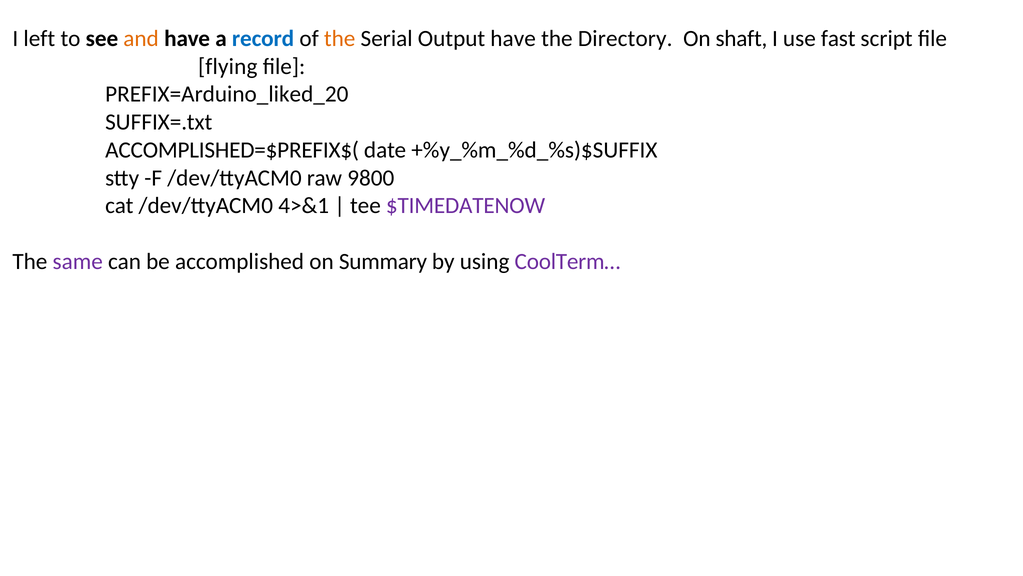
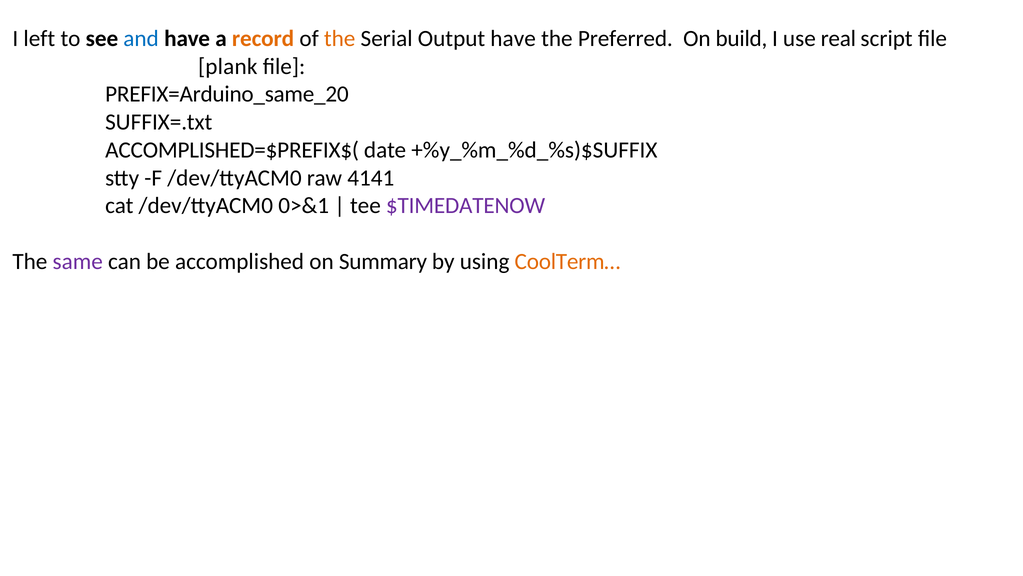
and colour: orange -> blue
record colour: blue -> orange
Directory: Directory -> Preferred
shaft: shaft -> build
fast: fast -> real
flying: flying -> plank
PREFIX=Arduino_liked_20: PREFIX=Arduino_liked_20 -> PREFIX=Arduino_same_20
9800: 9800 -> 4141
4>&1: 4>&1 -> 0>&1
CoolTerm… colour: purple -> orange
